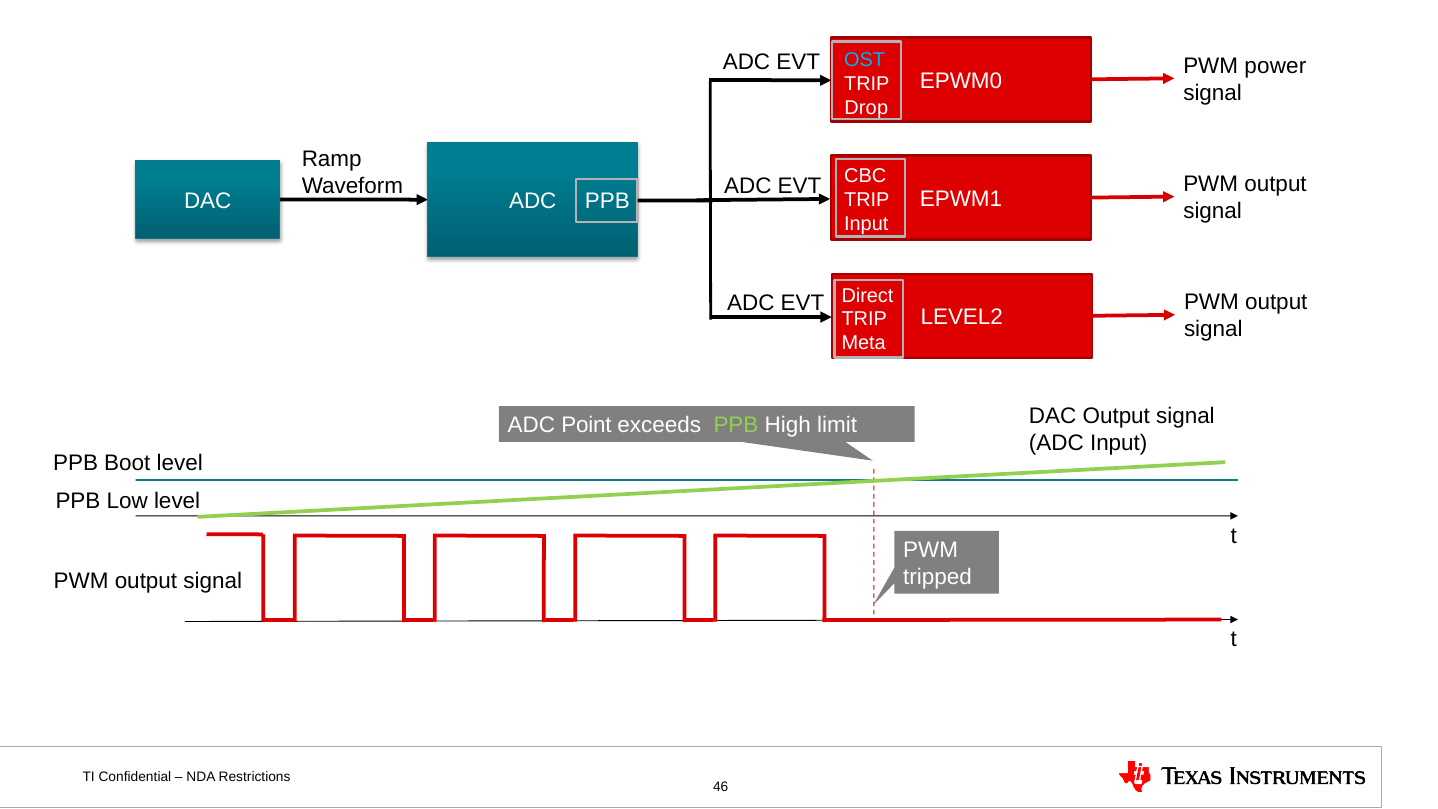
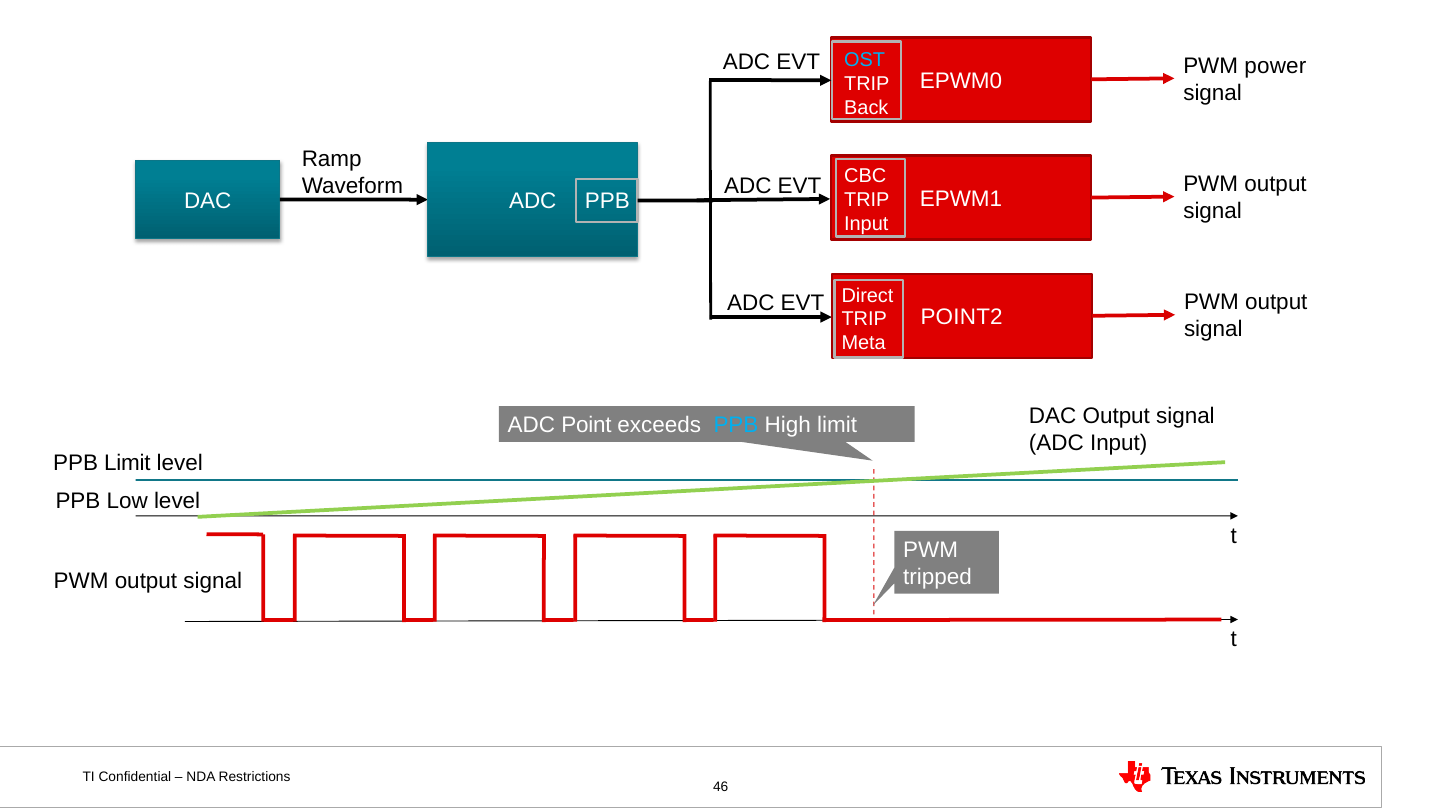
Drop: Drop -> Back
LEVEL2: LEVEL2 -> POINT2
PPB at (736, 425) colour: light green -> light blue
PPB Boot: Boot -> Limit
